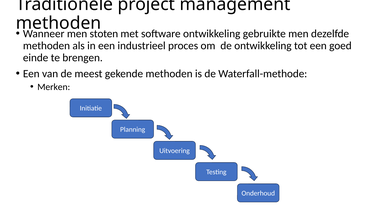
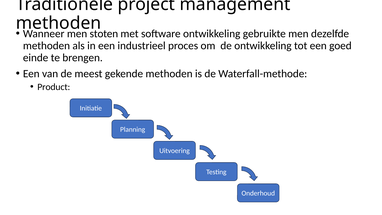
Merken: Merken -> Product
